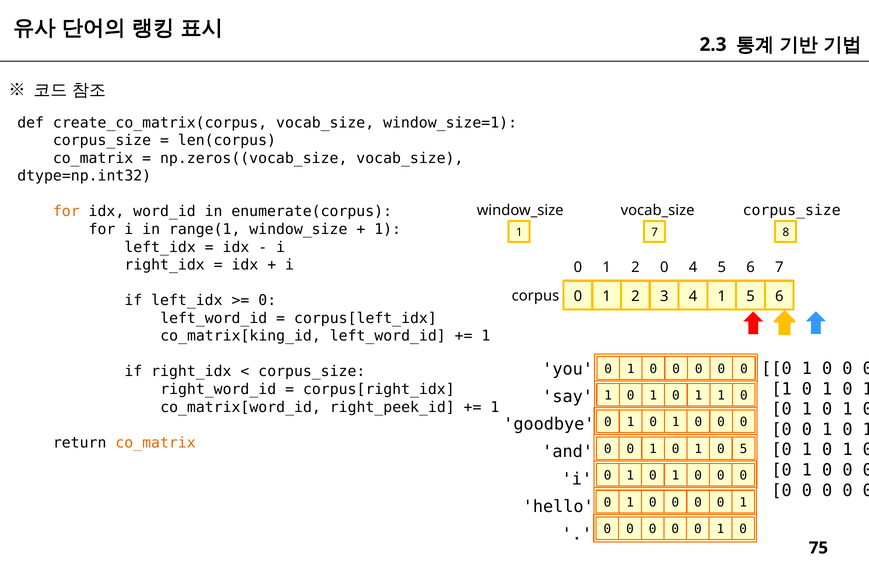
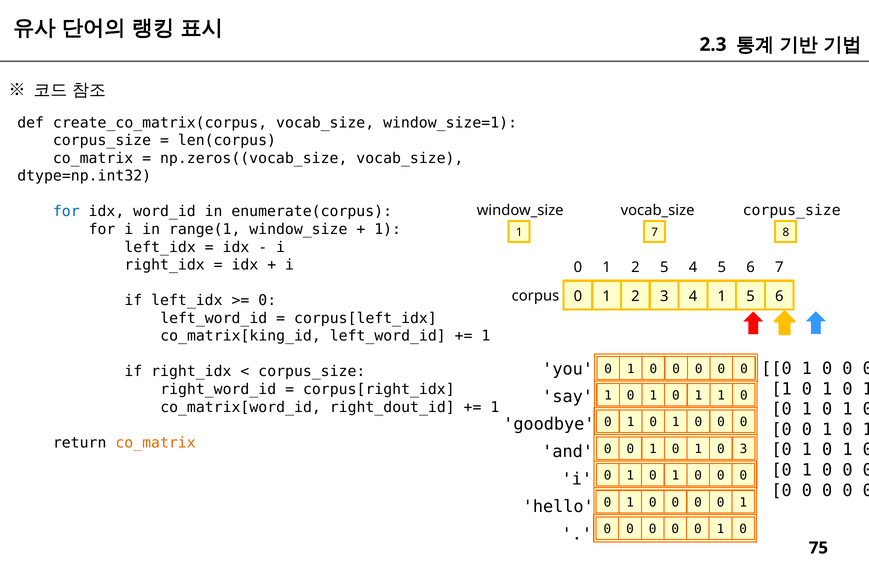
for at (66, 212) colour: orange -> blue
2 0: 0 -> 5
right_peek_id: right_peek_id -> right_dout_id
0 5: 5 -> 3
